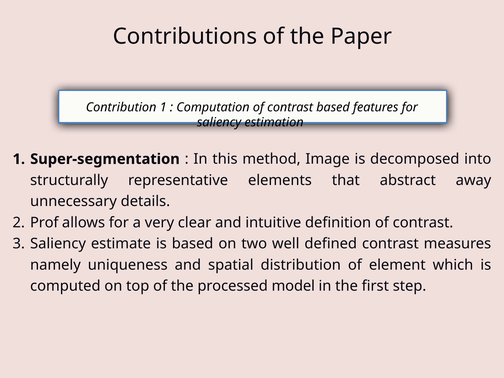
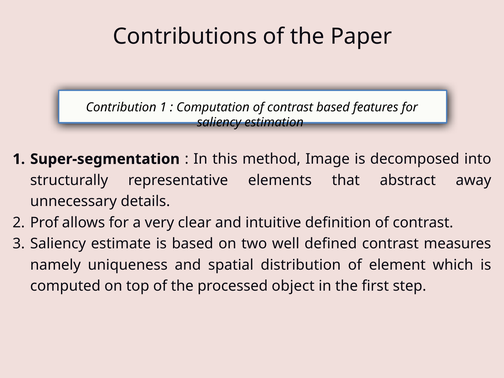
model: model -> object
